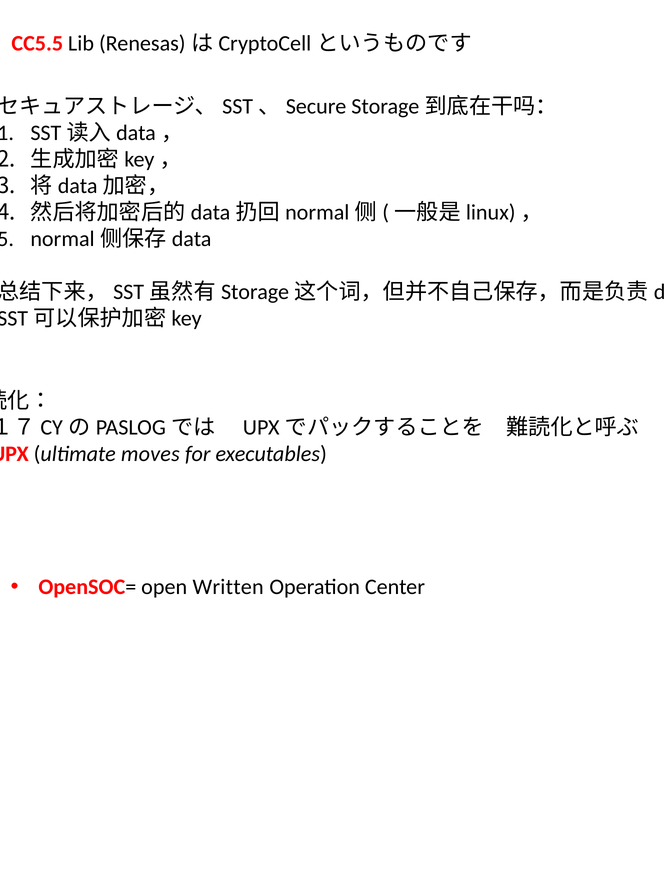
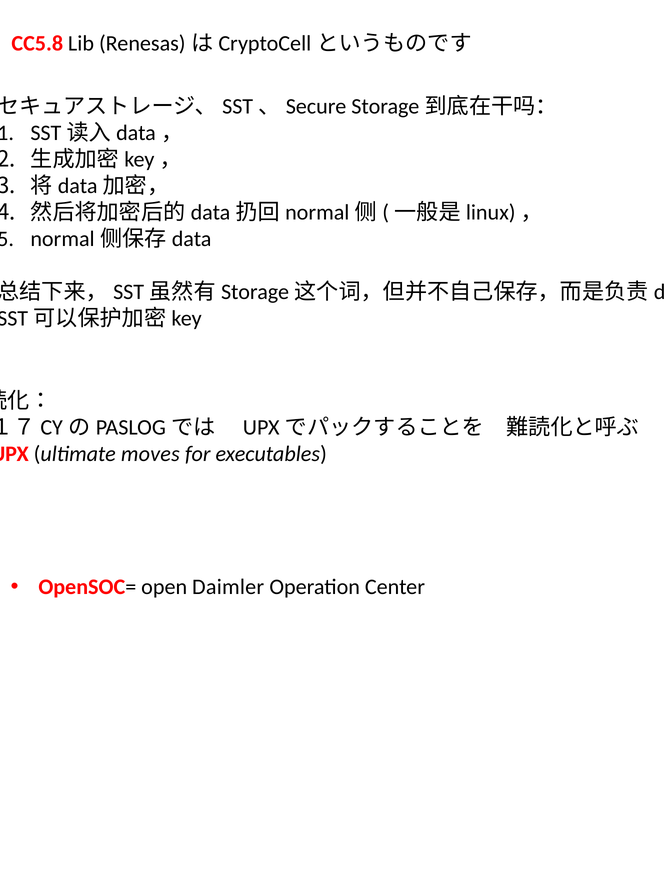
CC5.5: CC5.5 -> CC5.8
Written: Written -> Daimler
